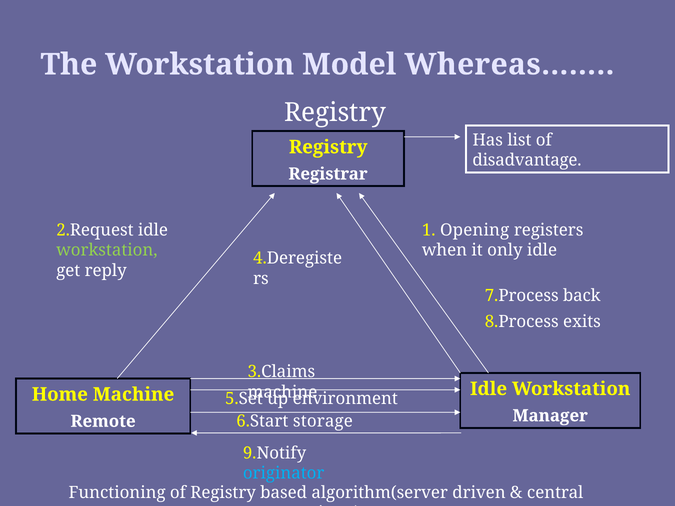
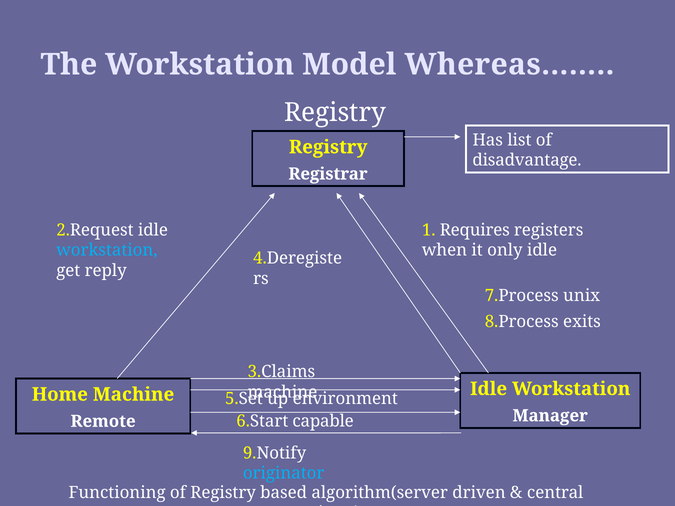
Opening: Opening -> Requires
workstation at (107, 250) colour: light green -> light blue
back: back -> unix
storage: storage -> capable
